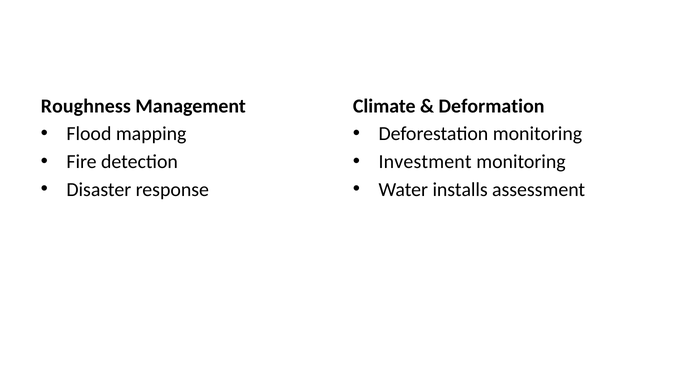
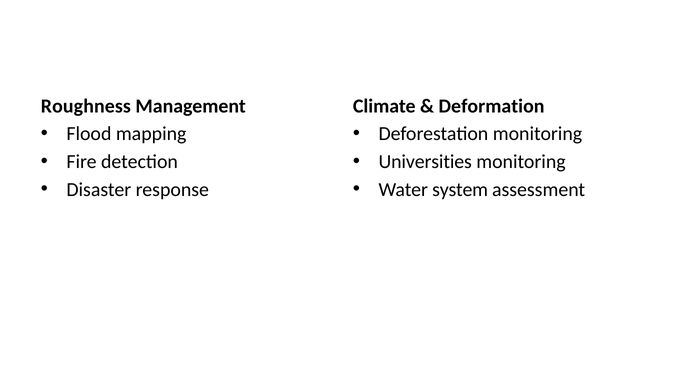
Investment: Investment -> Universities
installs: installs -> system
